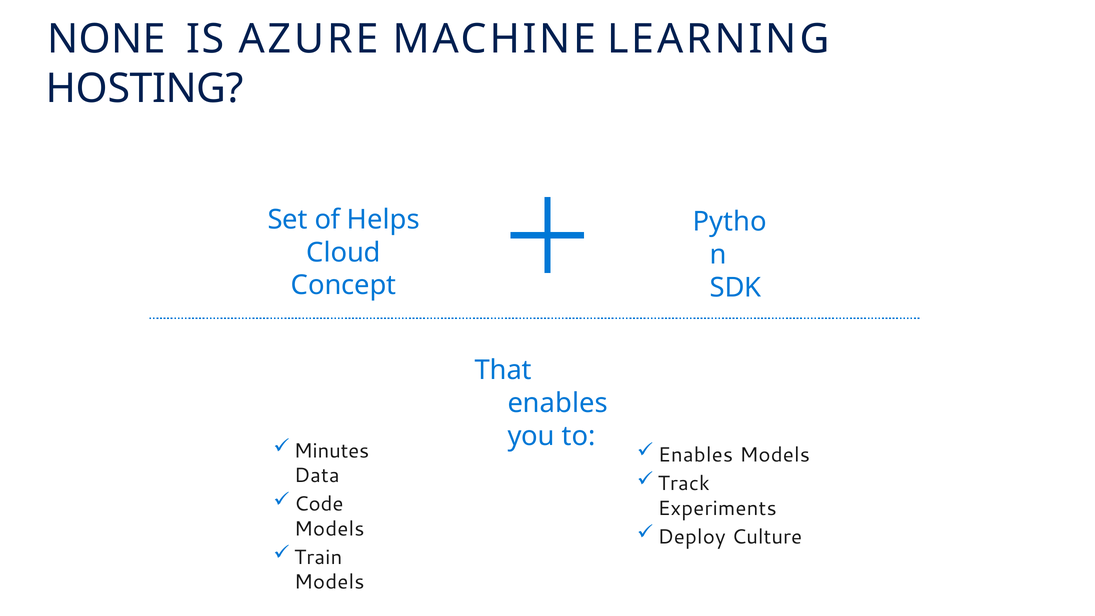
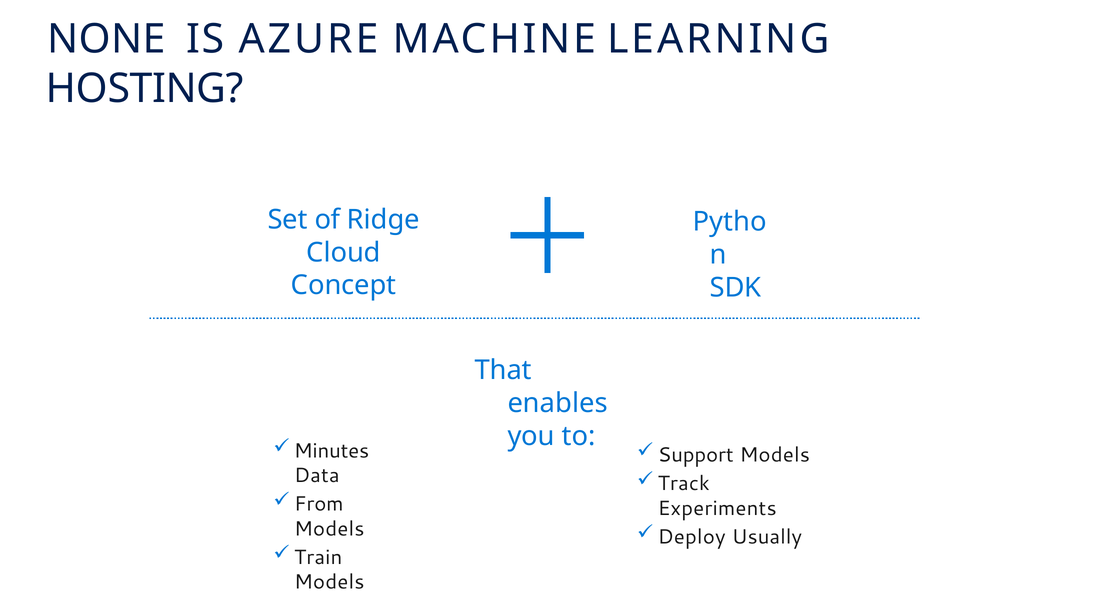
Helps: Helps -> Ridge
Enables at (696, 455): Enables -> Support
Code: Code -> From
Culture: Culture -> Usually
